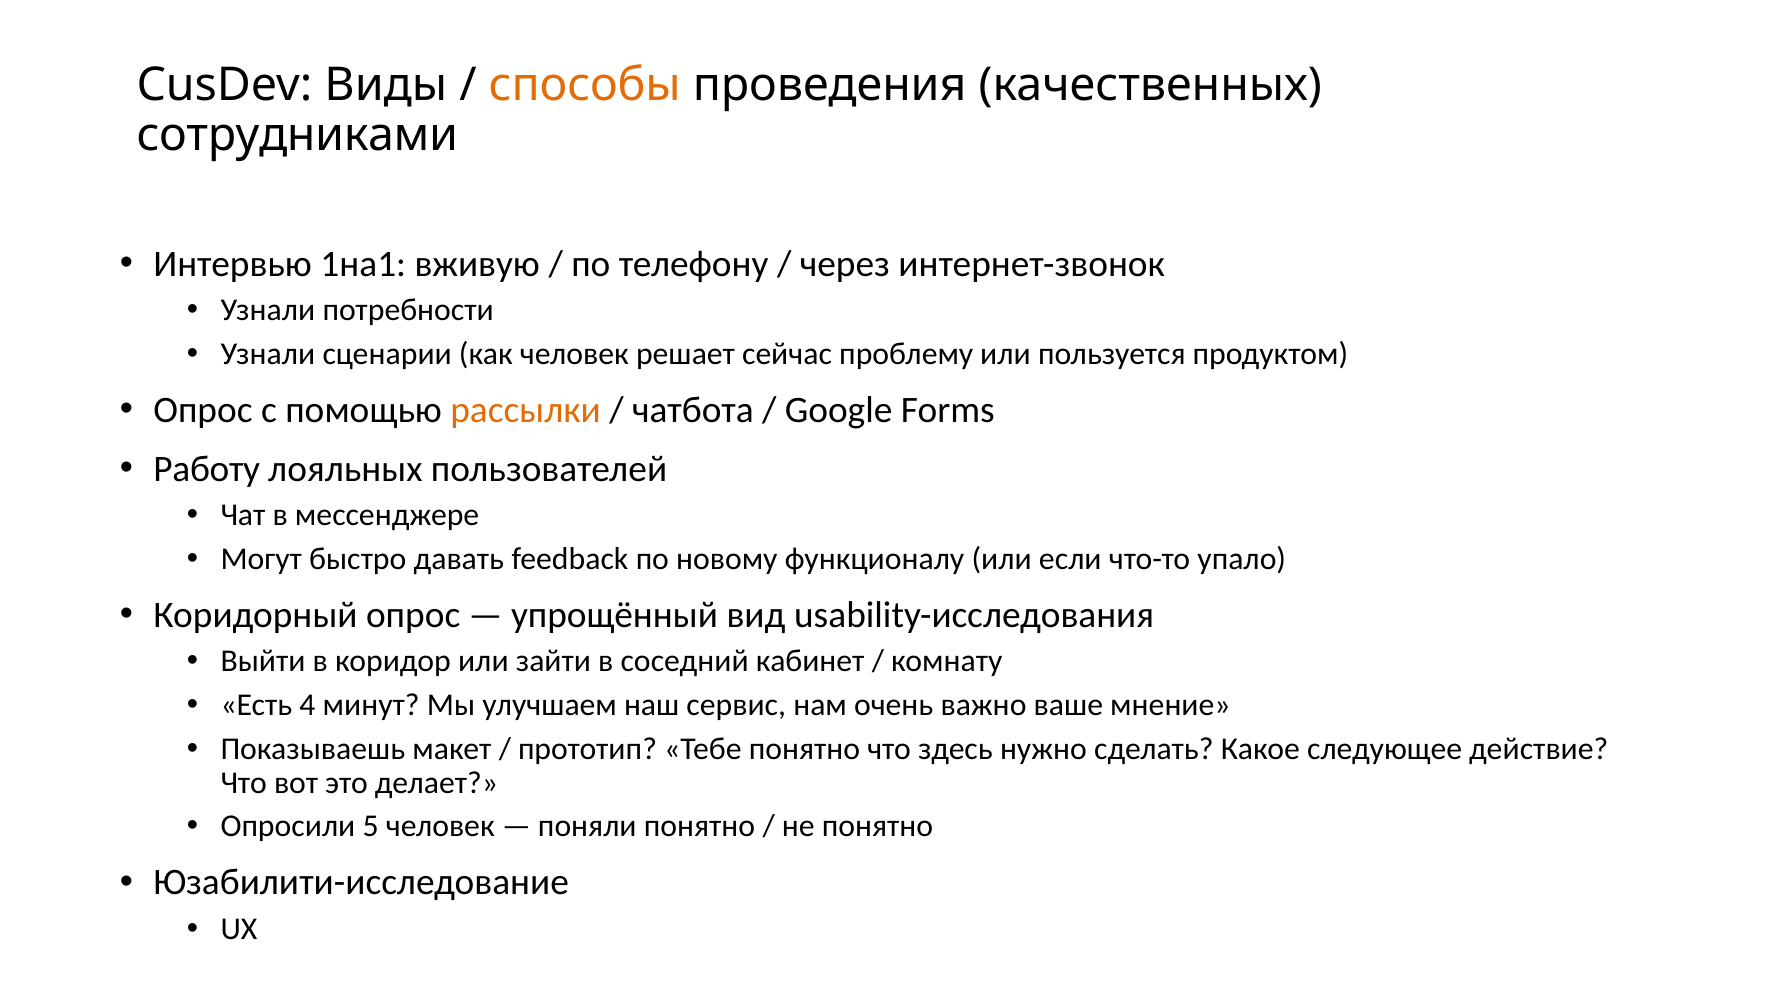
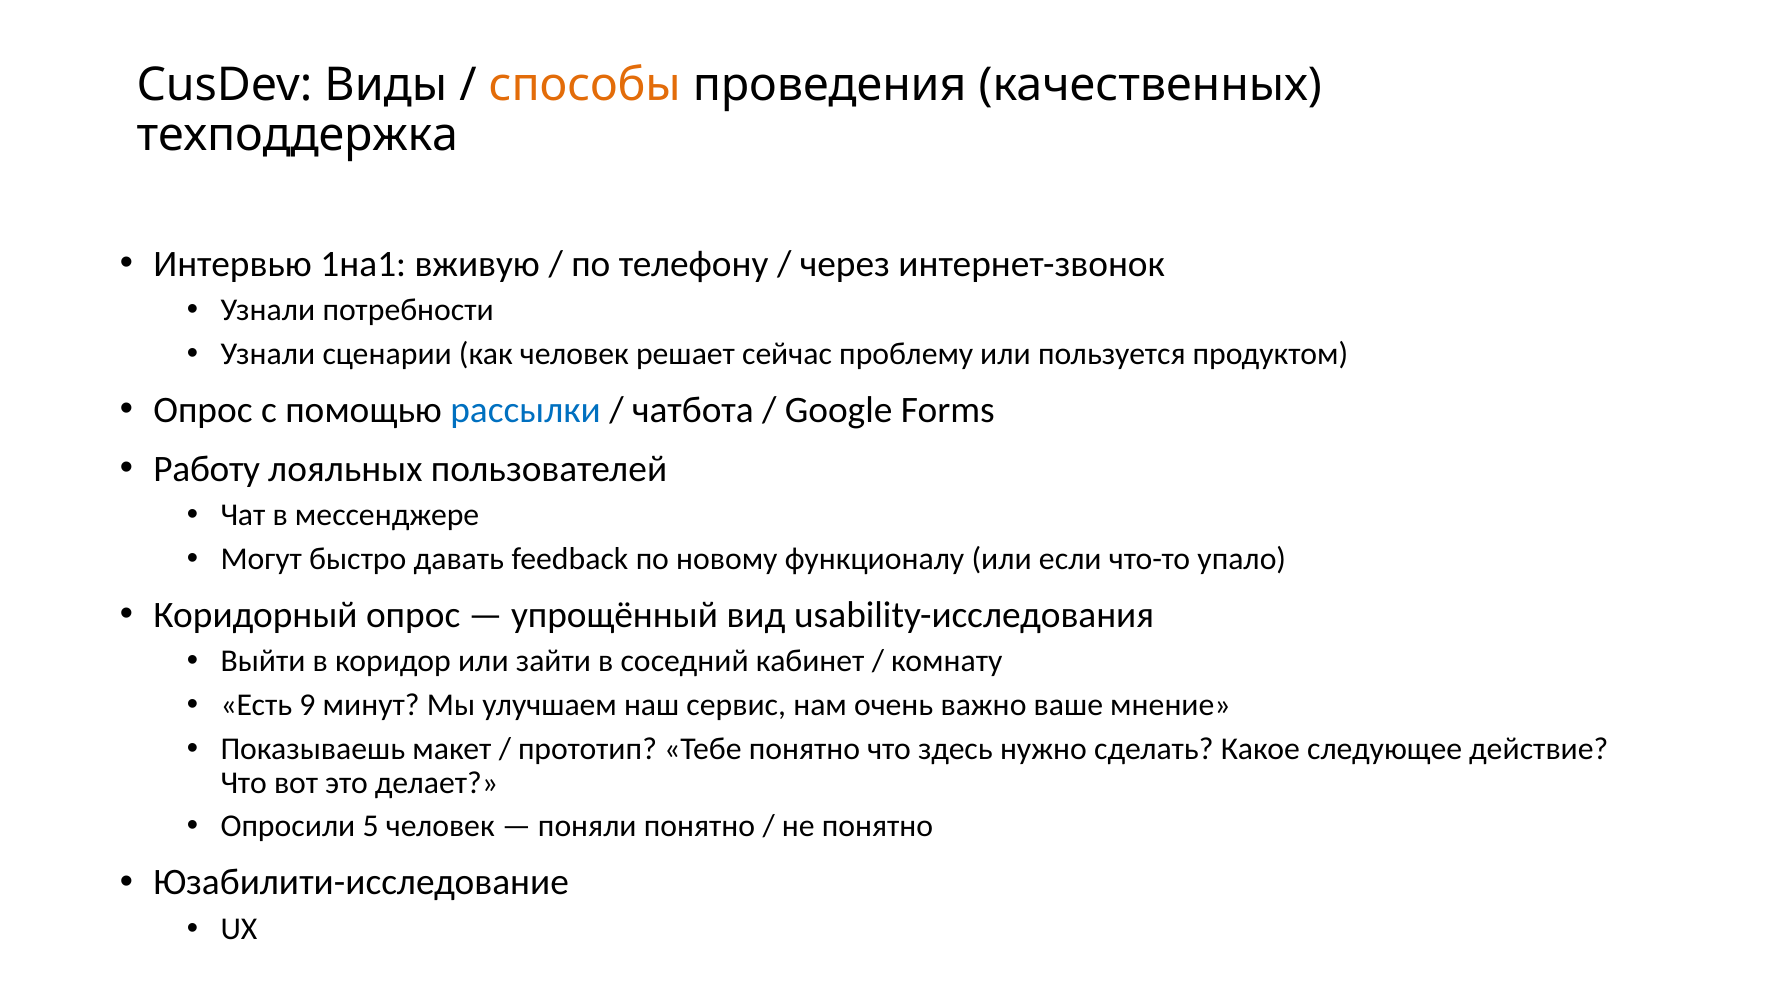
сотрудниками: сотрудниками -> техподдержка
рассылки colour: orange -> blue
4: 4 -> 9
